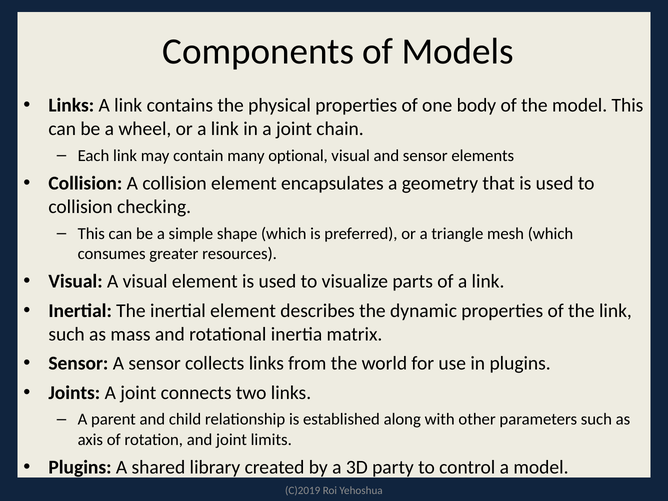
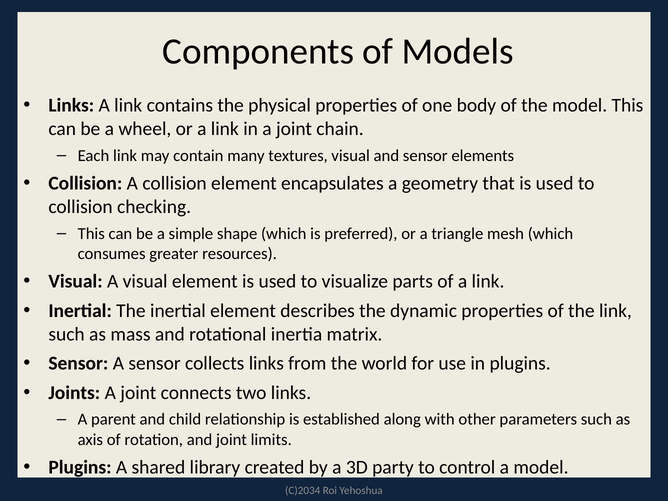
optional: optional -> textures
C)2019: C)2019 -> C)2034
